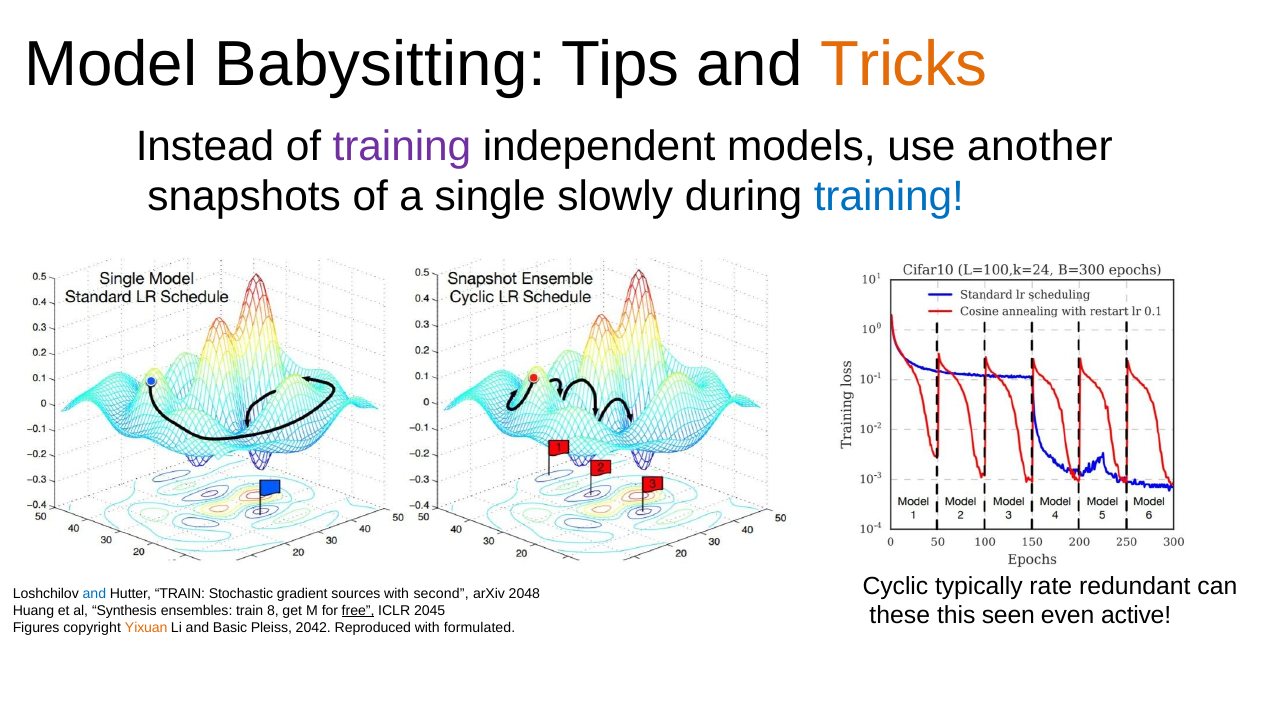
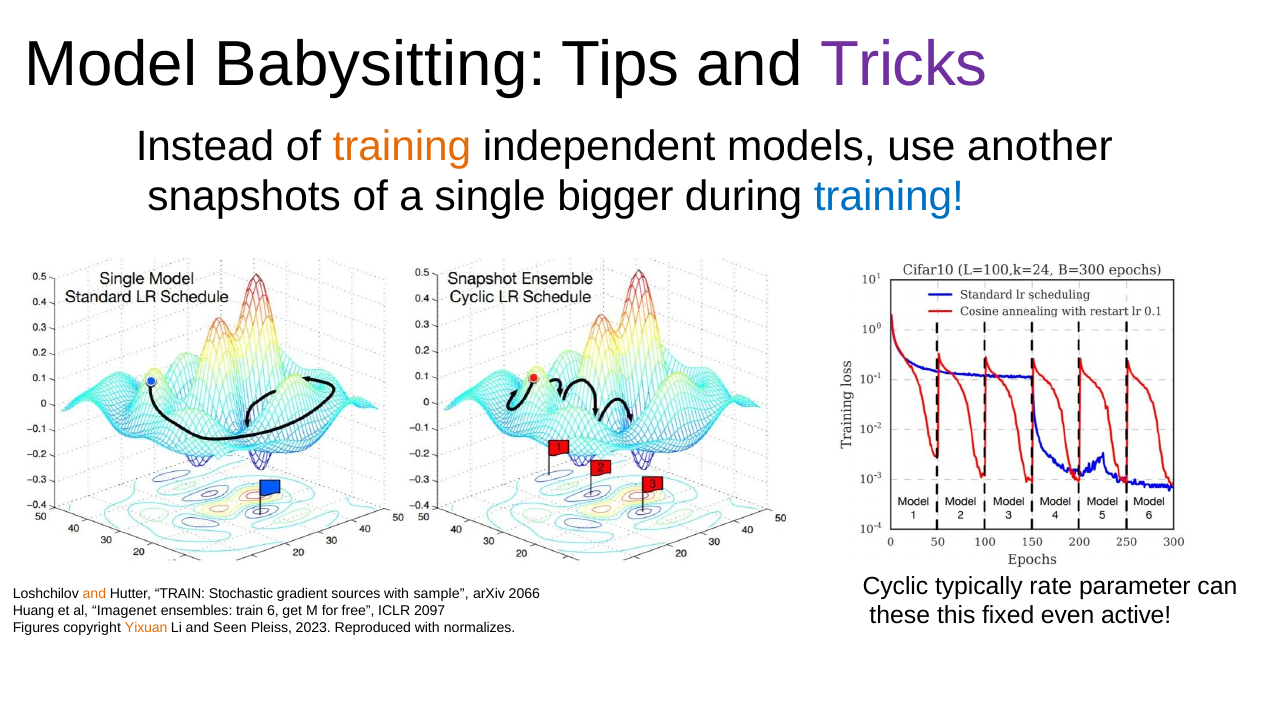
Tricks colour: orange -> purple
training at (402, 146) colour: purple -> orange
slowly: slowly -> bigger
redundant: redundant -> parameter
and at (94, 594) colour: blue -> orange
second: second -> sample
2048: 2048 -> 2066
Synthesis: Synthesis -> Imagenet
8: 8 -> 6
free underline: present -> none
2045: 2045 -> 2097
seen: seen -> fixed
Basic: Basic -> Seen
2042: 2042 -> 2023
formulated: formulated -> normalizes
